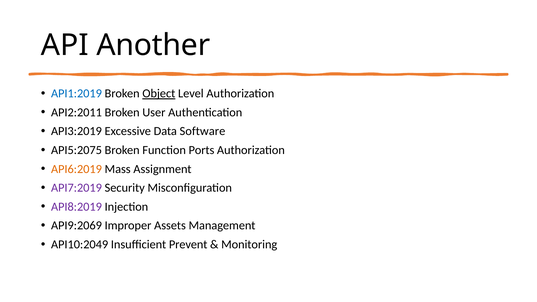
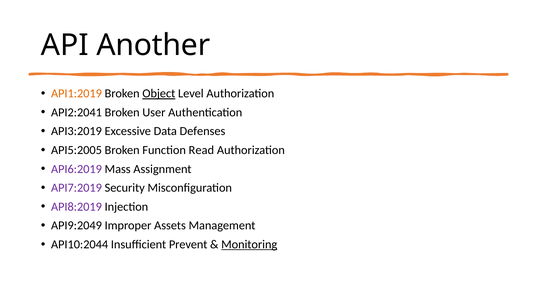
API1:2019 colour: blue -> orange
API2:2011: API2:2011 -> API2:2041
Software: Software -> Defenses
API5:2075: API5:2075 -> API5:2005
Ports: Ports -> Read
API6:2019 colour: orange -> purple
API9:2069: API9:2069 -> API9:2049
API10:2049: API10:2049 -> API10:2044
Monitoring underline: none -> present
